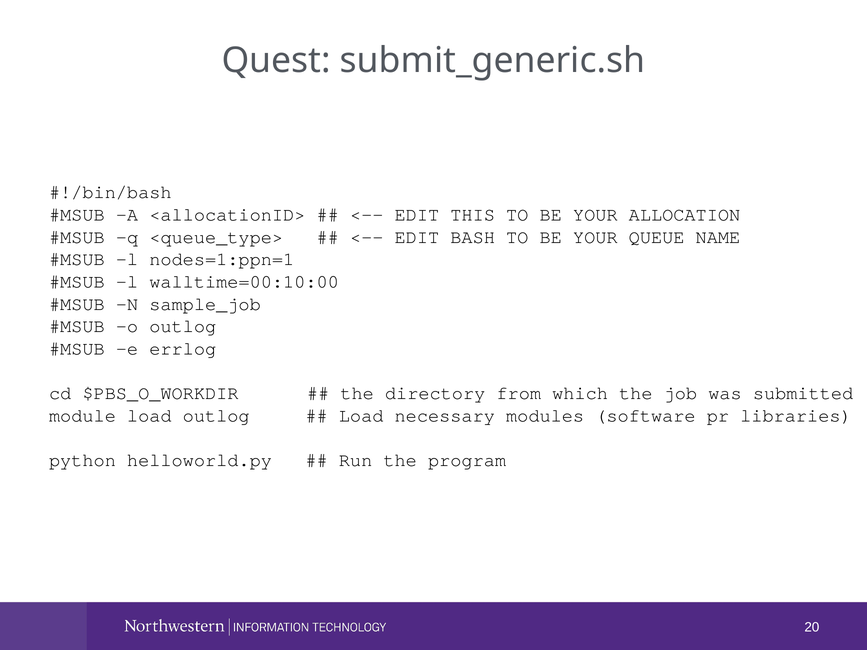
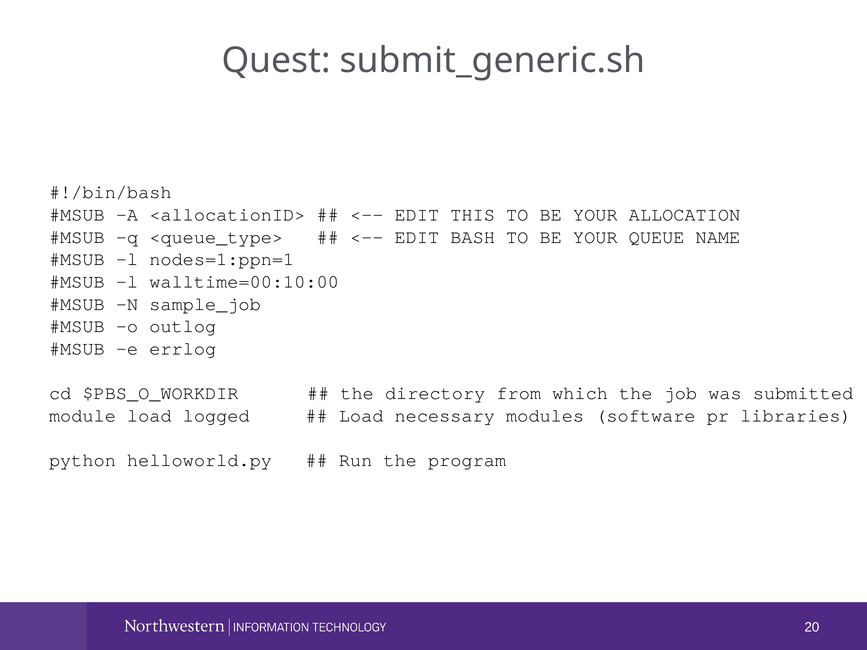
load outlog: outlog -> logged
